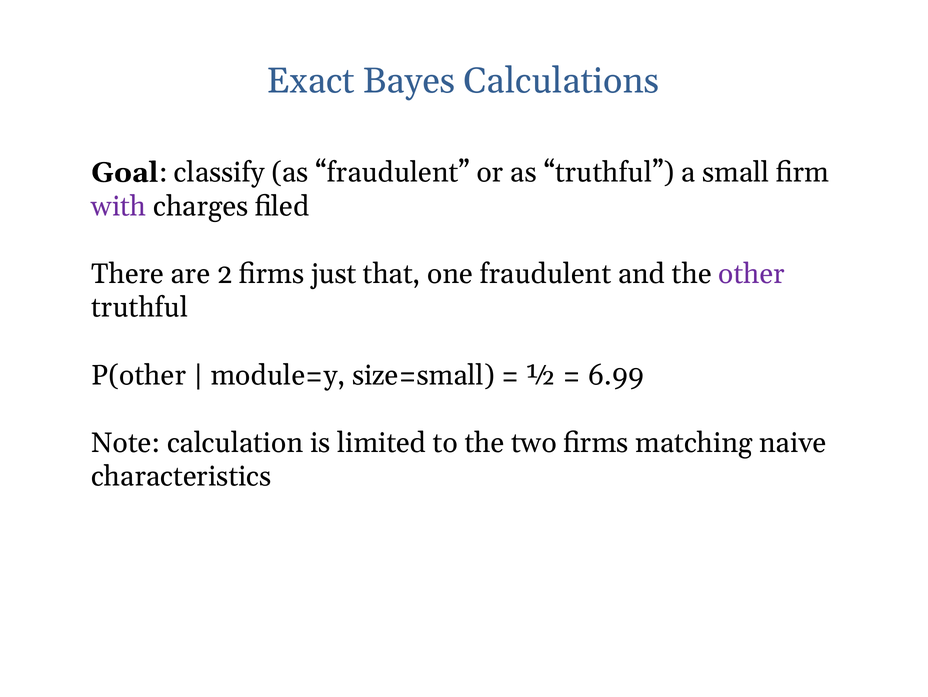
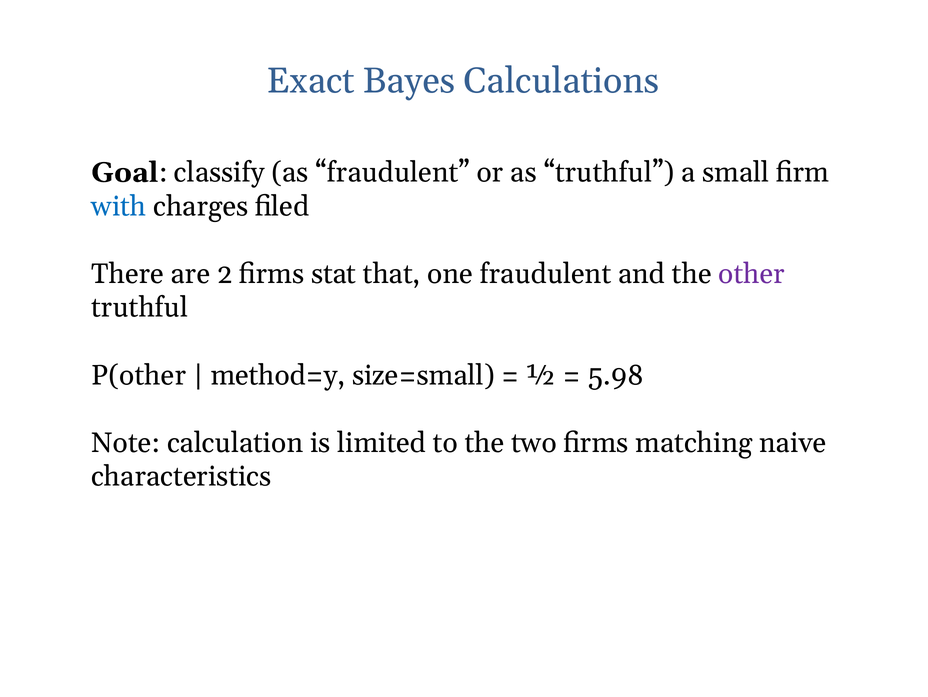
with colour: purple -> blue
just: just -> stat
module=y: module=y -> method=y
6.99: 6.99 -> 5.98
